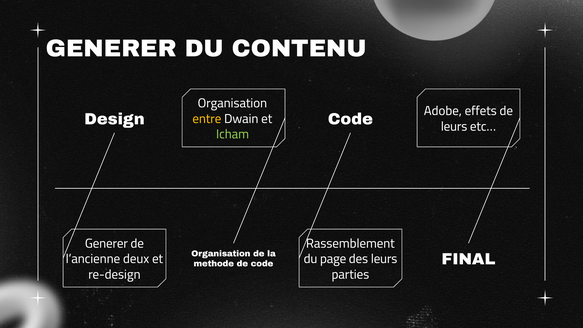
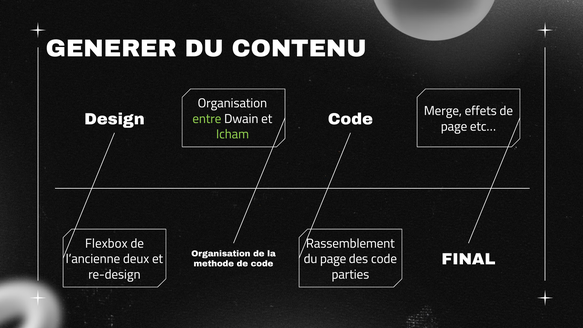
Adobe: Adobe -> Merge
entre colour: yellow -> light green
leurs at (454, 127): leurs -> page
Generer at (106, 243): Generer -> Flexbox
des leurs: leurs -> code
